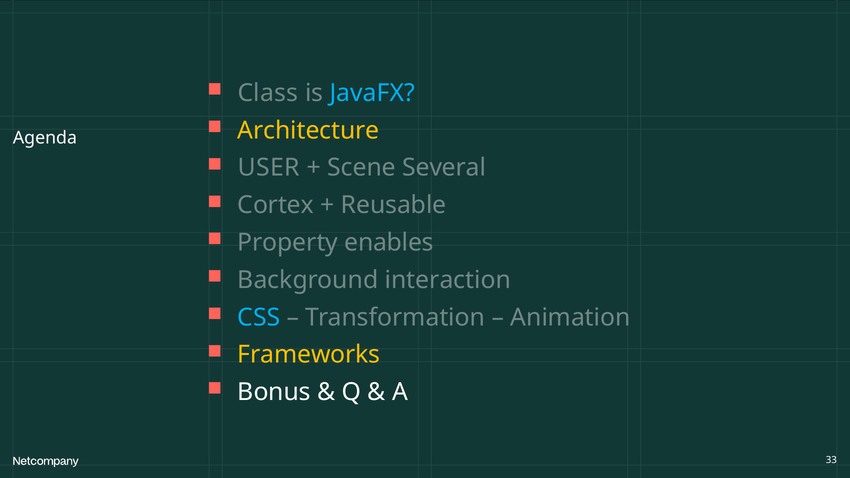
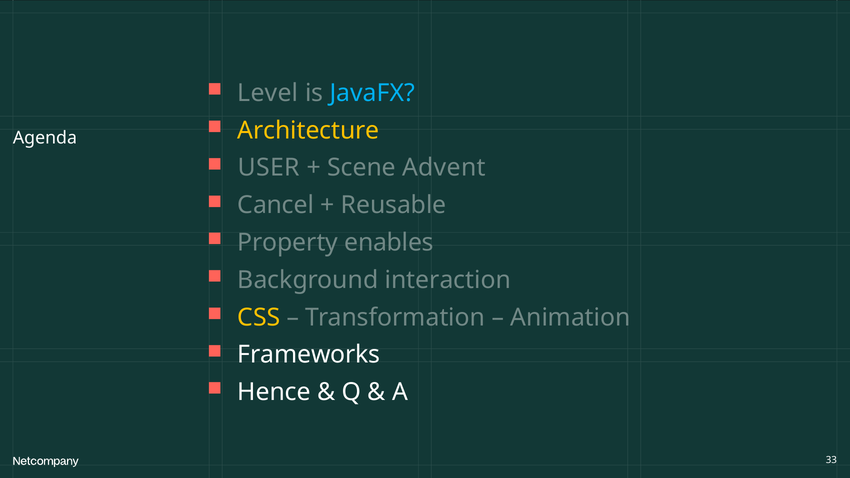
Class: Class -> Level
Several: Several -> Advent
Cortex: Cortex -> Cancel
CSS colour: light blue -> yellow
Frameworks colour: yellow -> white
Bonus: Bonus -> Hence
